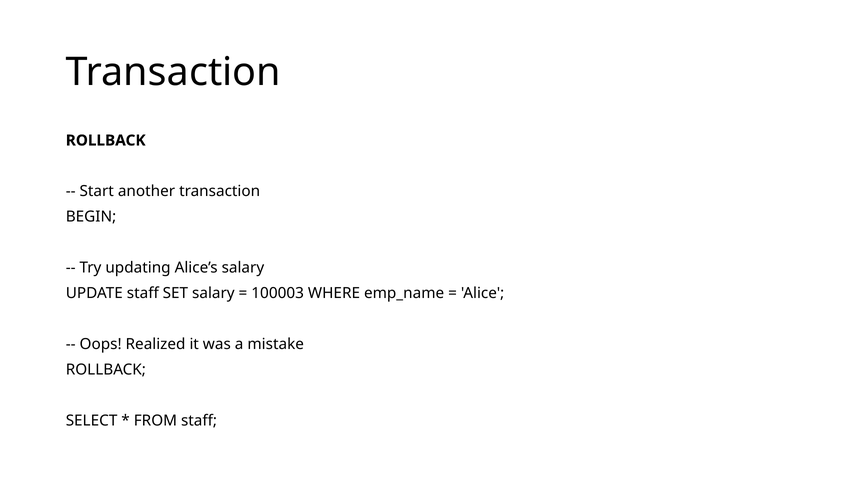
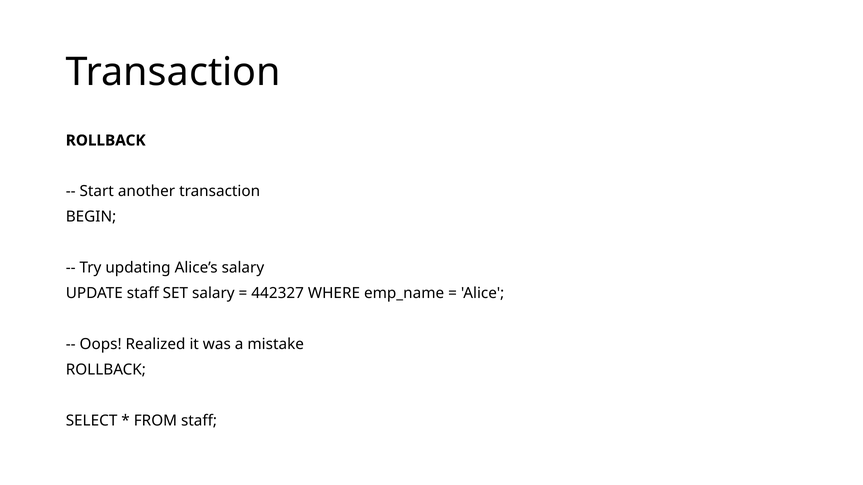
100003: 100003 -> 442327
